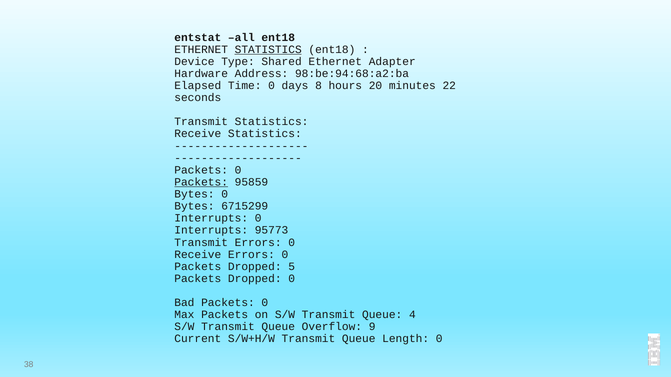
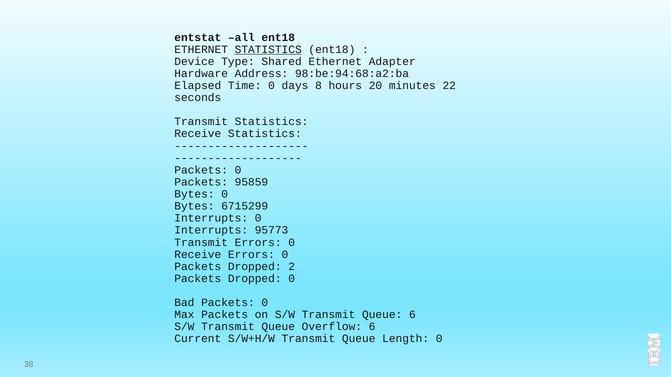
Packets at (201, 182) underline: present -> none
5: 5 -> 2
Queue 4: 4 -> 6
Overflow 9: 9 -> 6
